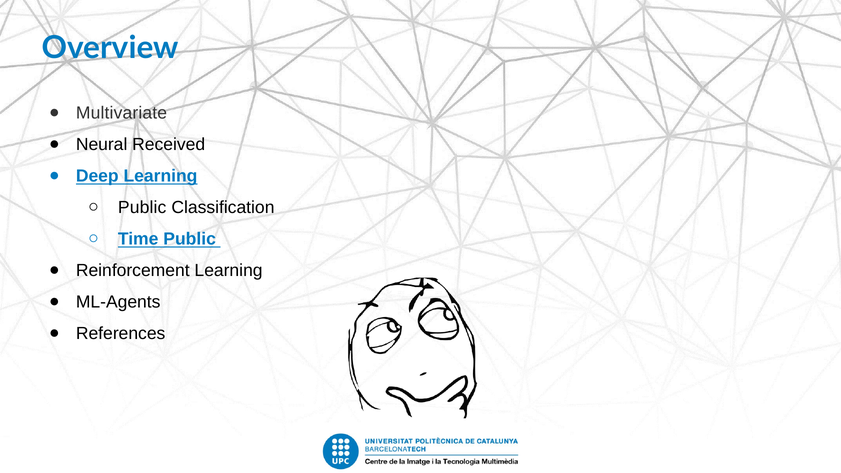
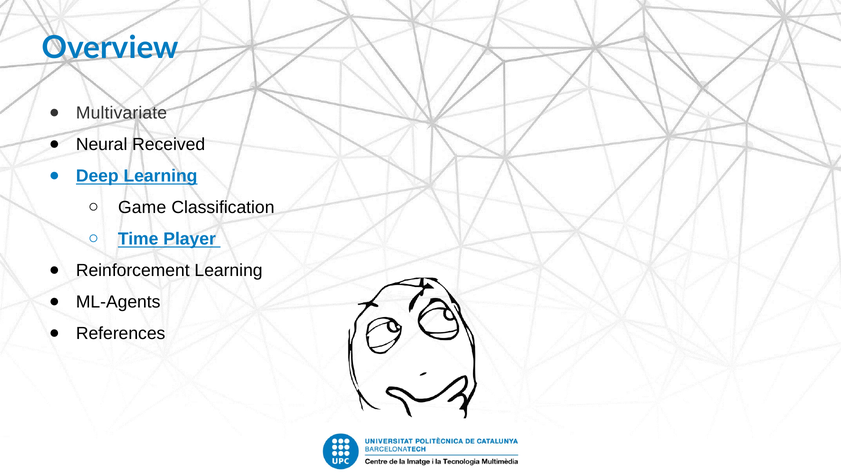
Public at (142, 208): Public -> Game
Time Public: Public -> Player
